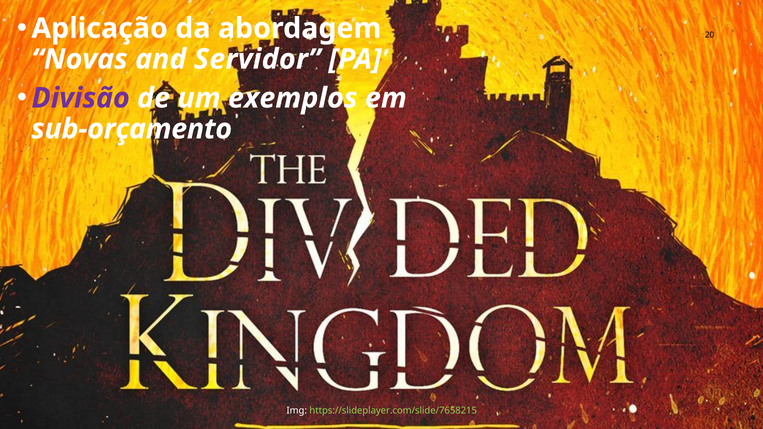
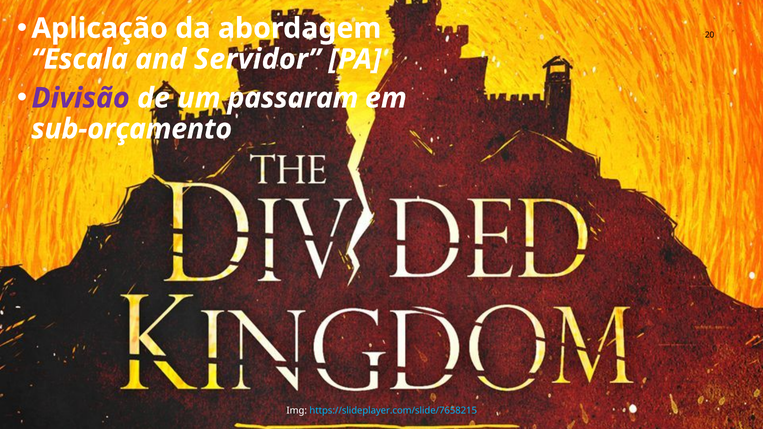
Novas: Novas -> Escala
exemplos: exemplos -> passaram
https://slideplayer.com/slide/7658215 colour: light green -> light blue
